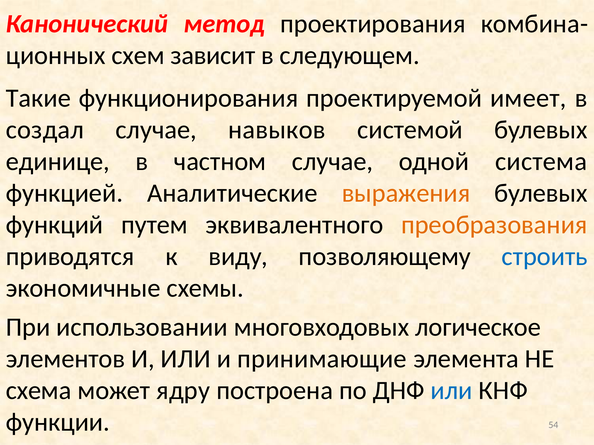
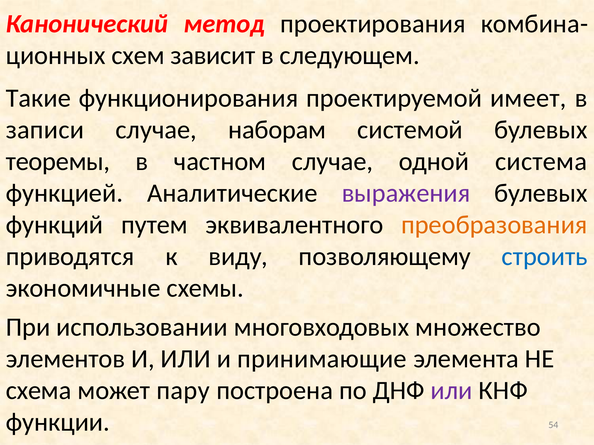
создал: создал -> записи
навыков: навыков -> наборам
единице: единице -> теоремы
выражения colour: orange -> purple
логическое: логическое -> множество
ядру: ядру -> пару
или at (452, 391) colour: blue -> purple
